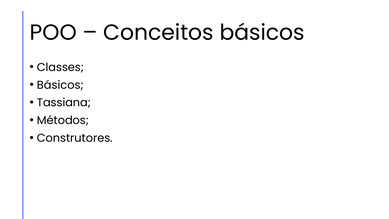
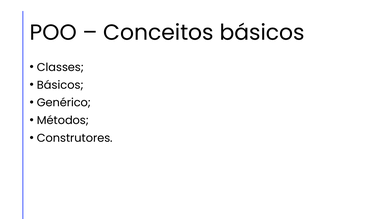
Tassiana: Tassiana -> Genérico
